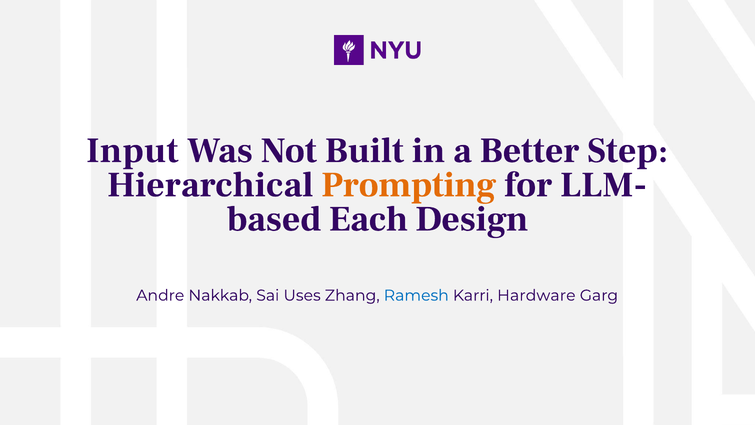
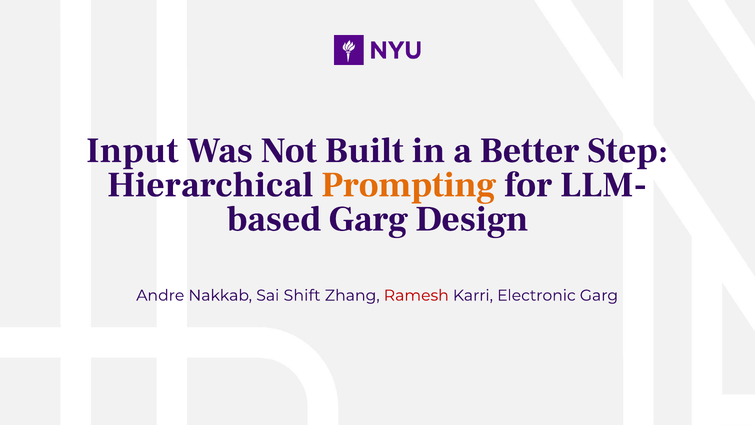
Each at (368, 219): Each -> Garg
Uses: Uses -> Shift
Ramesh colour: blue -> red
Hardware: Hardware -> Electronic
